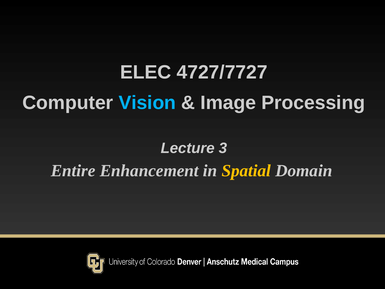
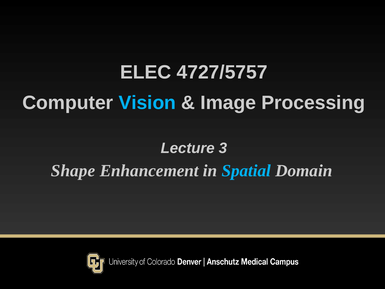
4727/7727: 4727/7727 -> 4727/5757
Entire: Entire -> Shape
Spatial colour: yellow -> light blue
